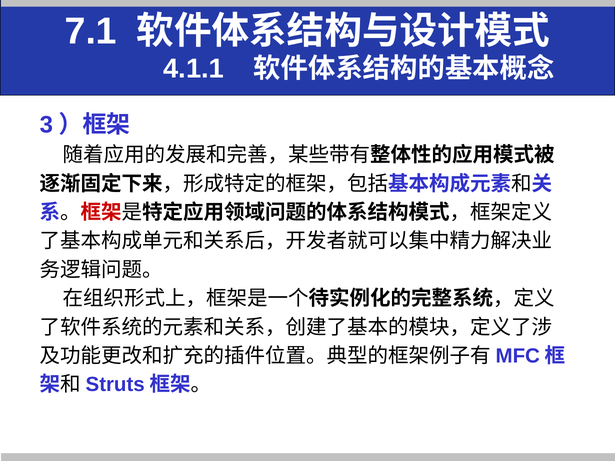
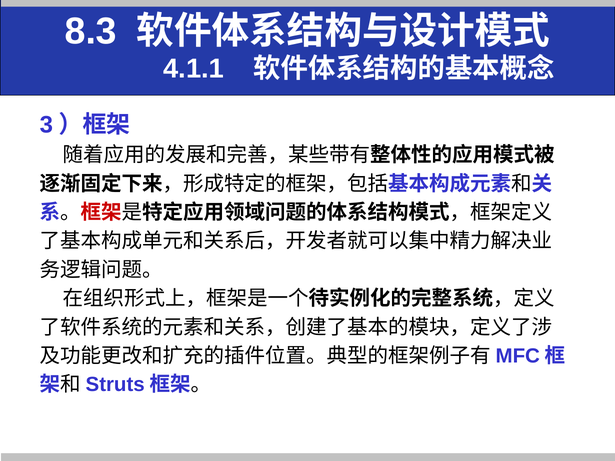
7.1: 7.1 -> 8.3
